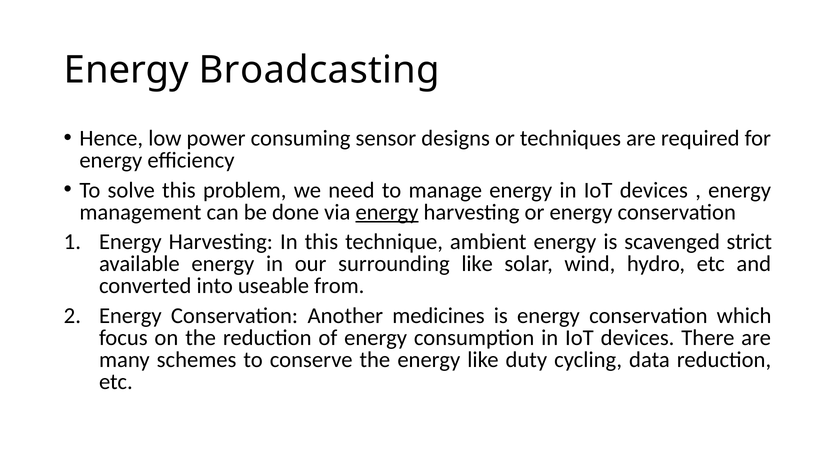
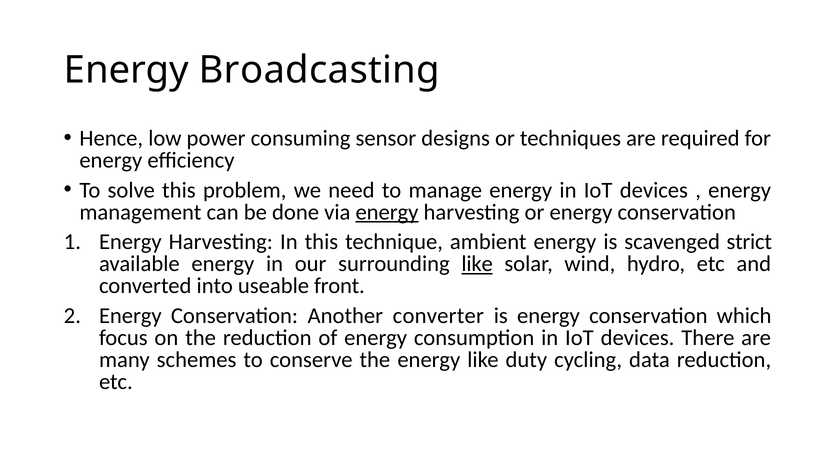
like at (477, 264) underline: none -> present
from: from -> front
medicines: medicines -> converter
